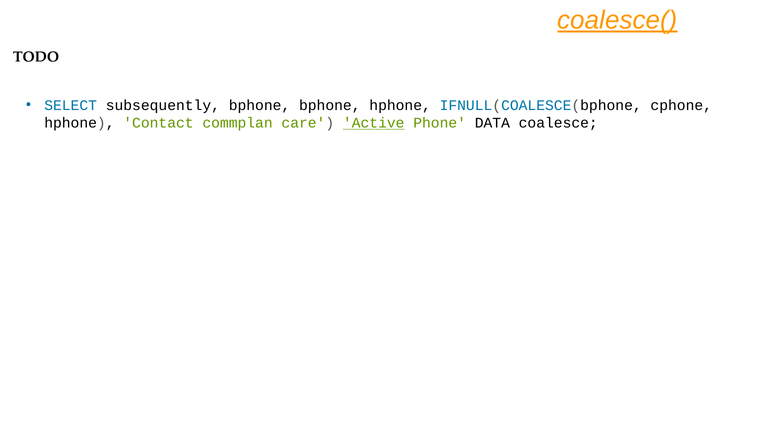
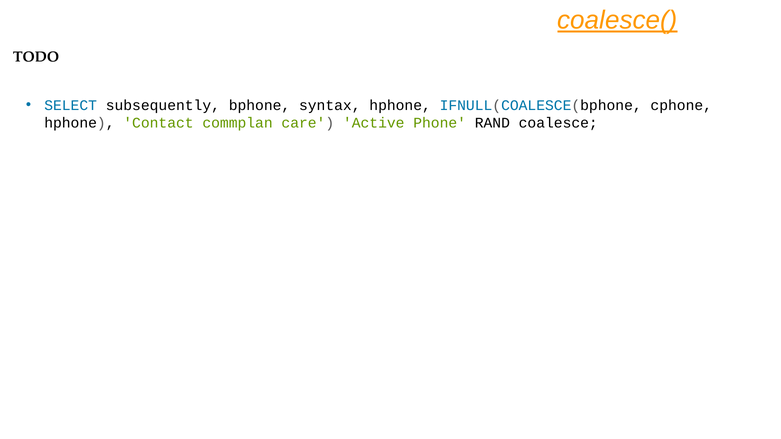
bphone bphone: bphone -> syntax
Active underline: present -> none
DATA: DATA -> RAND
